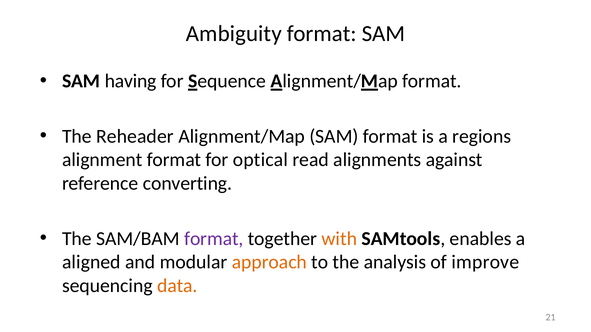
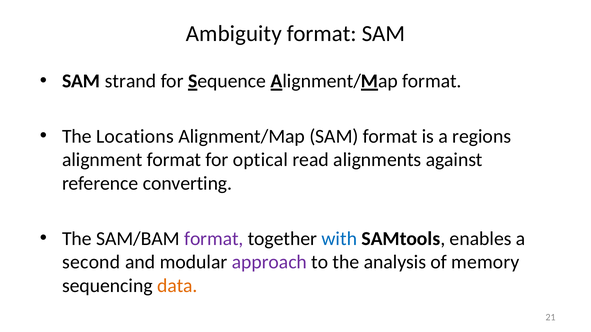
having: having -> strand
Reheader: Reheader -> Locations
with colour: orange -> blue
aligned: aligned -> second
approach colour: orange -> purple
improve: improve -> memory
